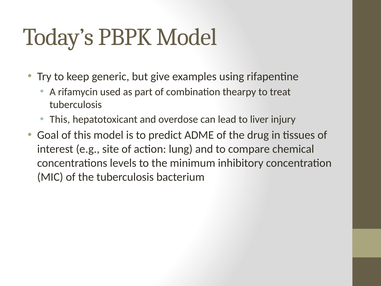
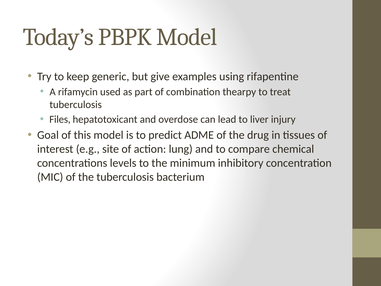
This at (60, 119): This -> Files
